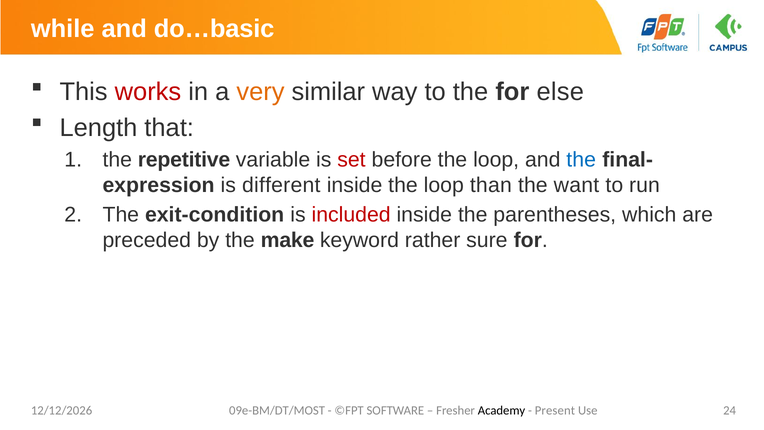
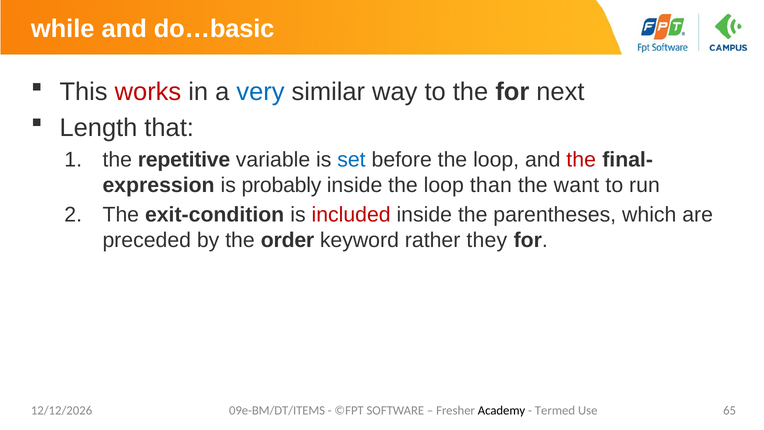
very colour: orange -> blue
else: else -> next
set colour: red -> blue
the at (581, 160) colour: blue -> red
different: different -> probably
make: make -> order
sure: sure -> they
09e-BM/DT/MOST: 09e-BM/DT/MOST -> 09e-BM/DT/ITEMS
Present: Present -> Termed
24: 24 -> 65
